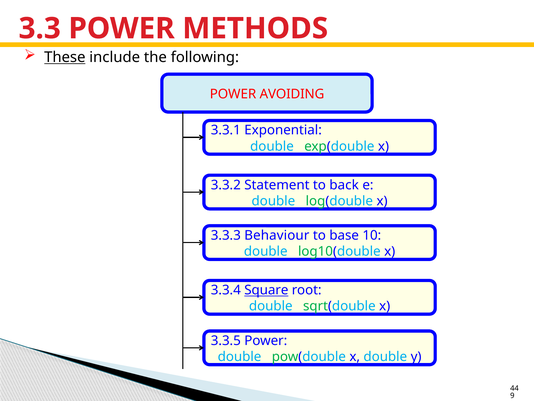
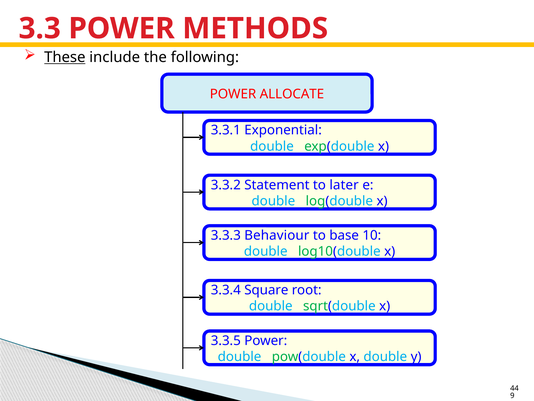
AVOIDING: AVOIDING -> ALLOCATE
back: back -> later
Square underline: present -> none
